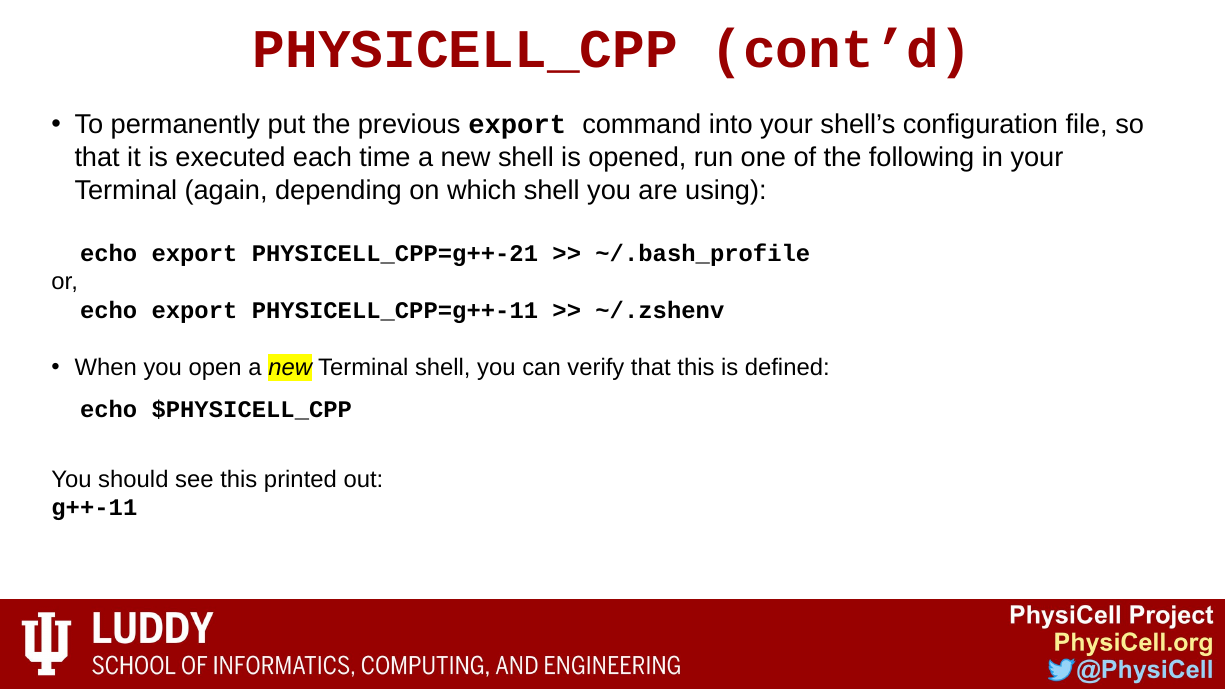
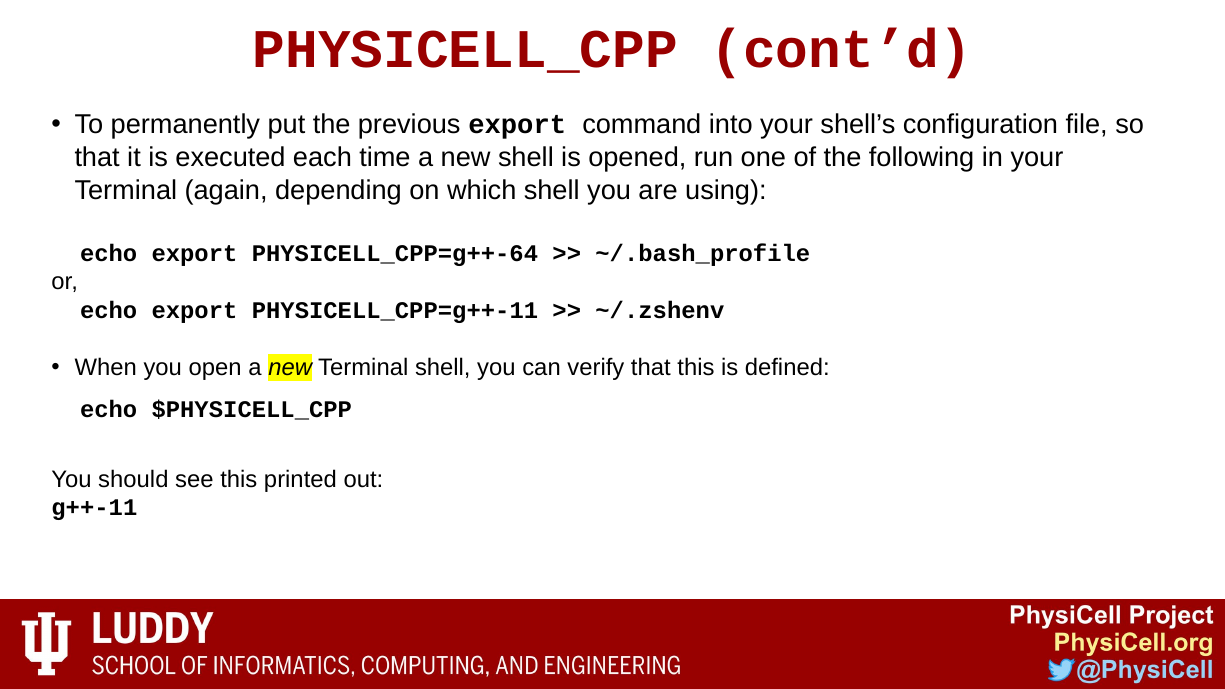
PHYSICELL_CPP=g++-21: PHYSICELL_CPP=g++-21 -> PHYSICELL_CPP=g++-64
